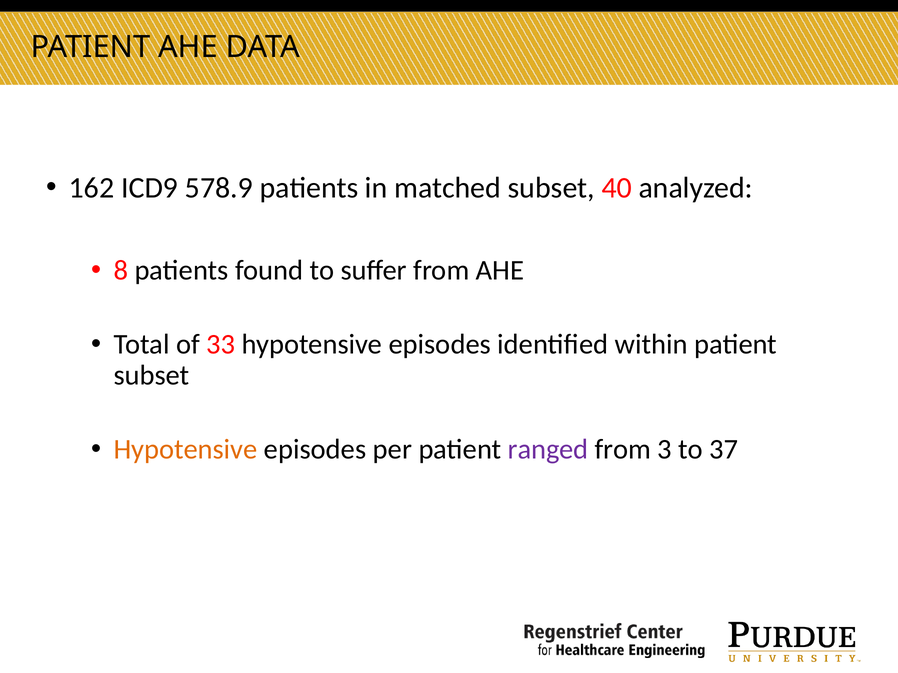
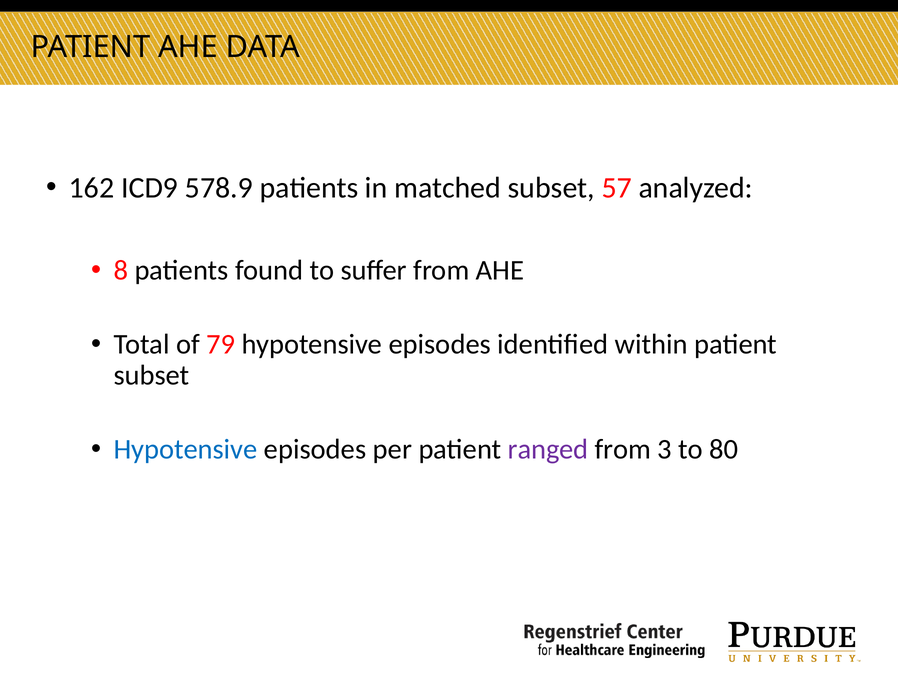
40: 40 -> 57
33: 33 -> 79
Hypotensive at (186, 450) colour: orange -> blue
37: 37 -> 80
